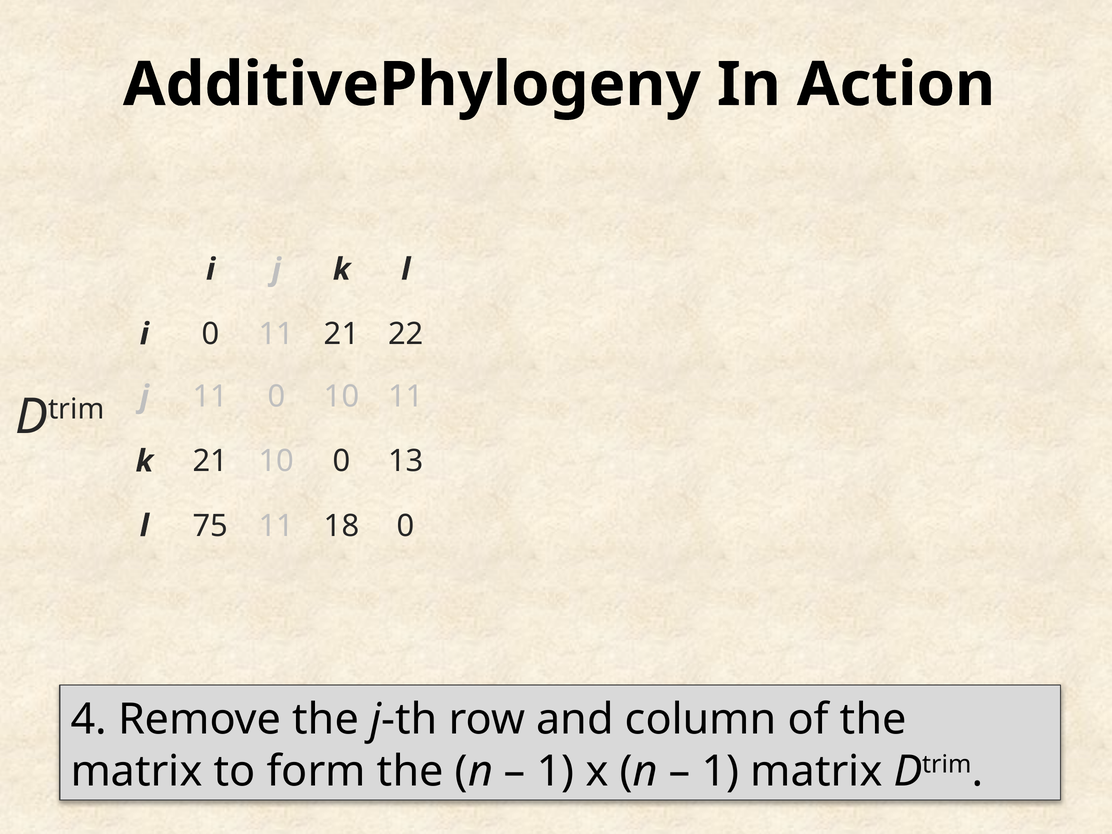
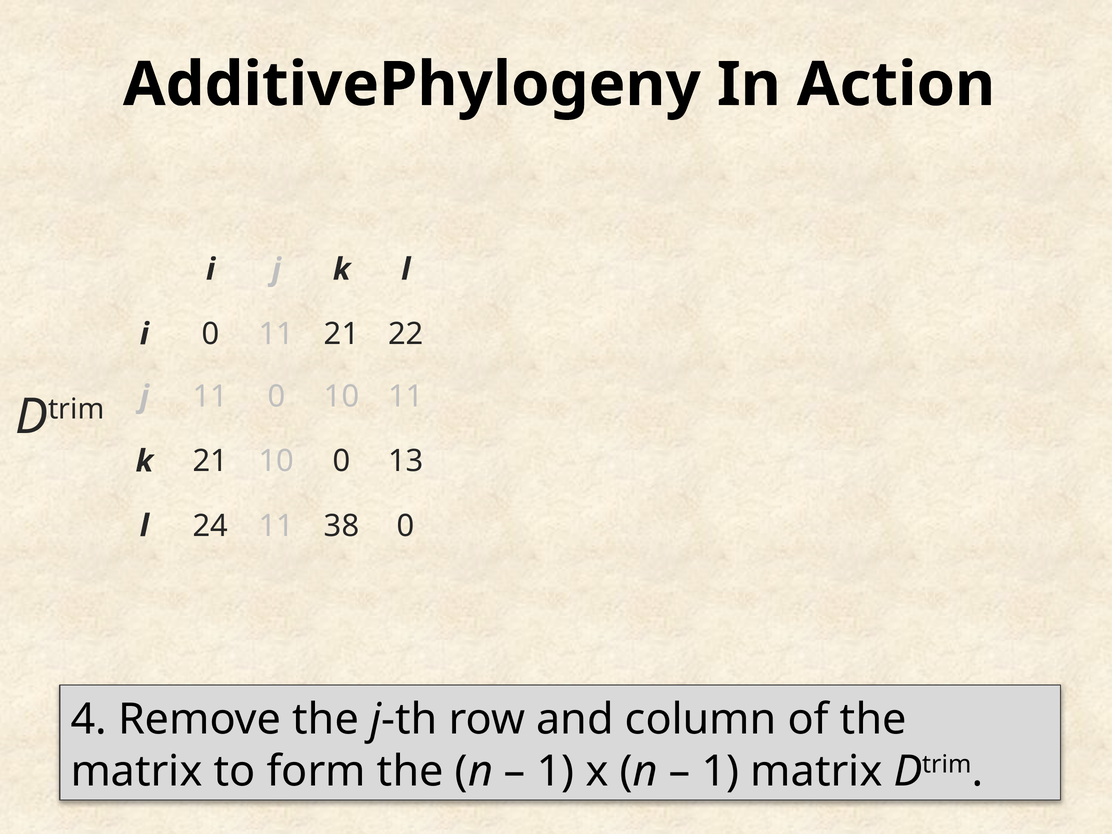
75: 75 -> 24
18: 18 -> 38
